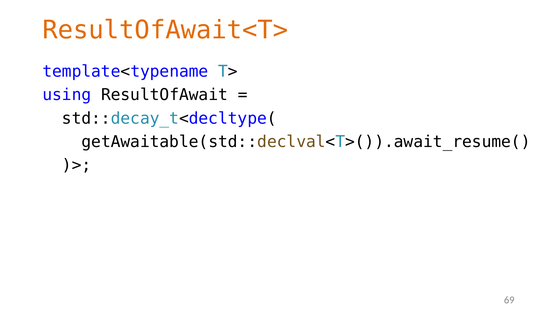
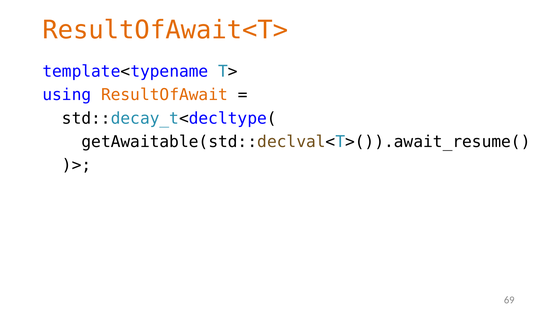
ResultOfAwait colour: black -> orange
